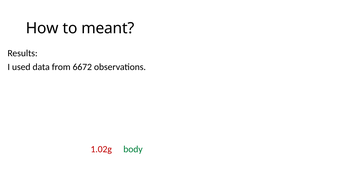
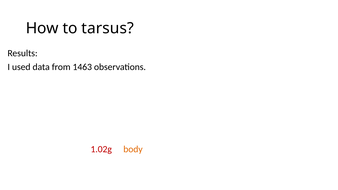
to meant: meant -> tarsus
6672: 6672 -> 1463
body colour: green -> orange
